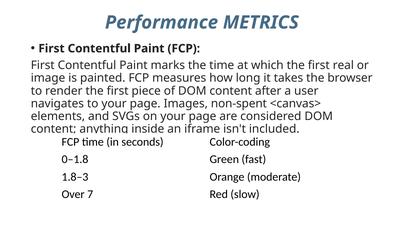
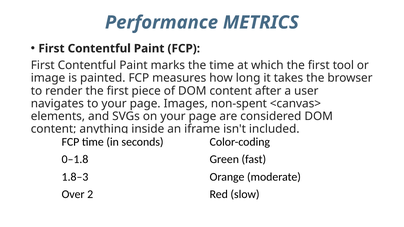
real: real -> tool
7: 7 -> 2
